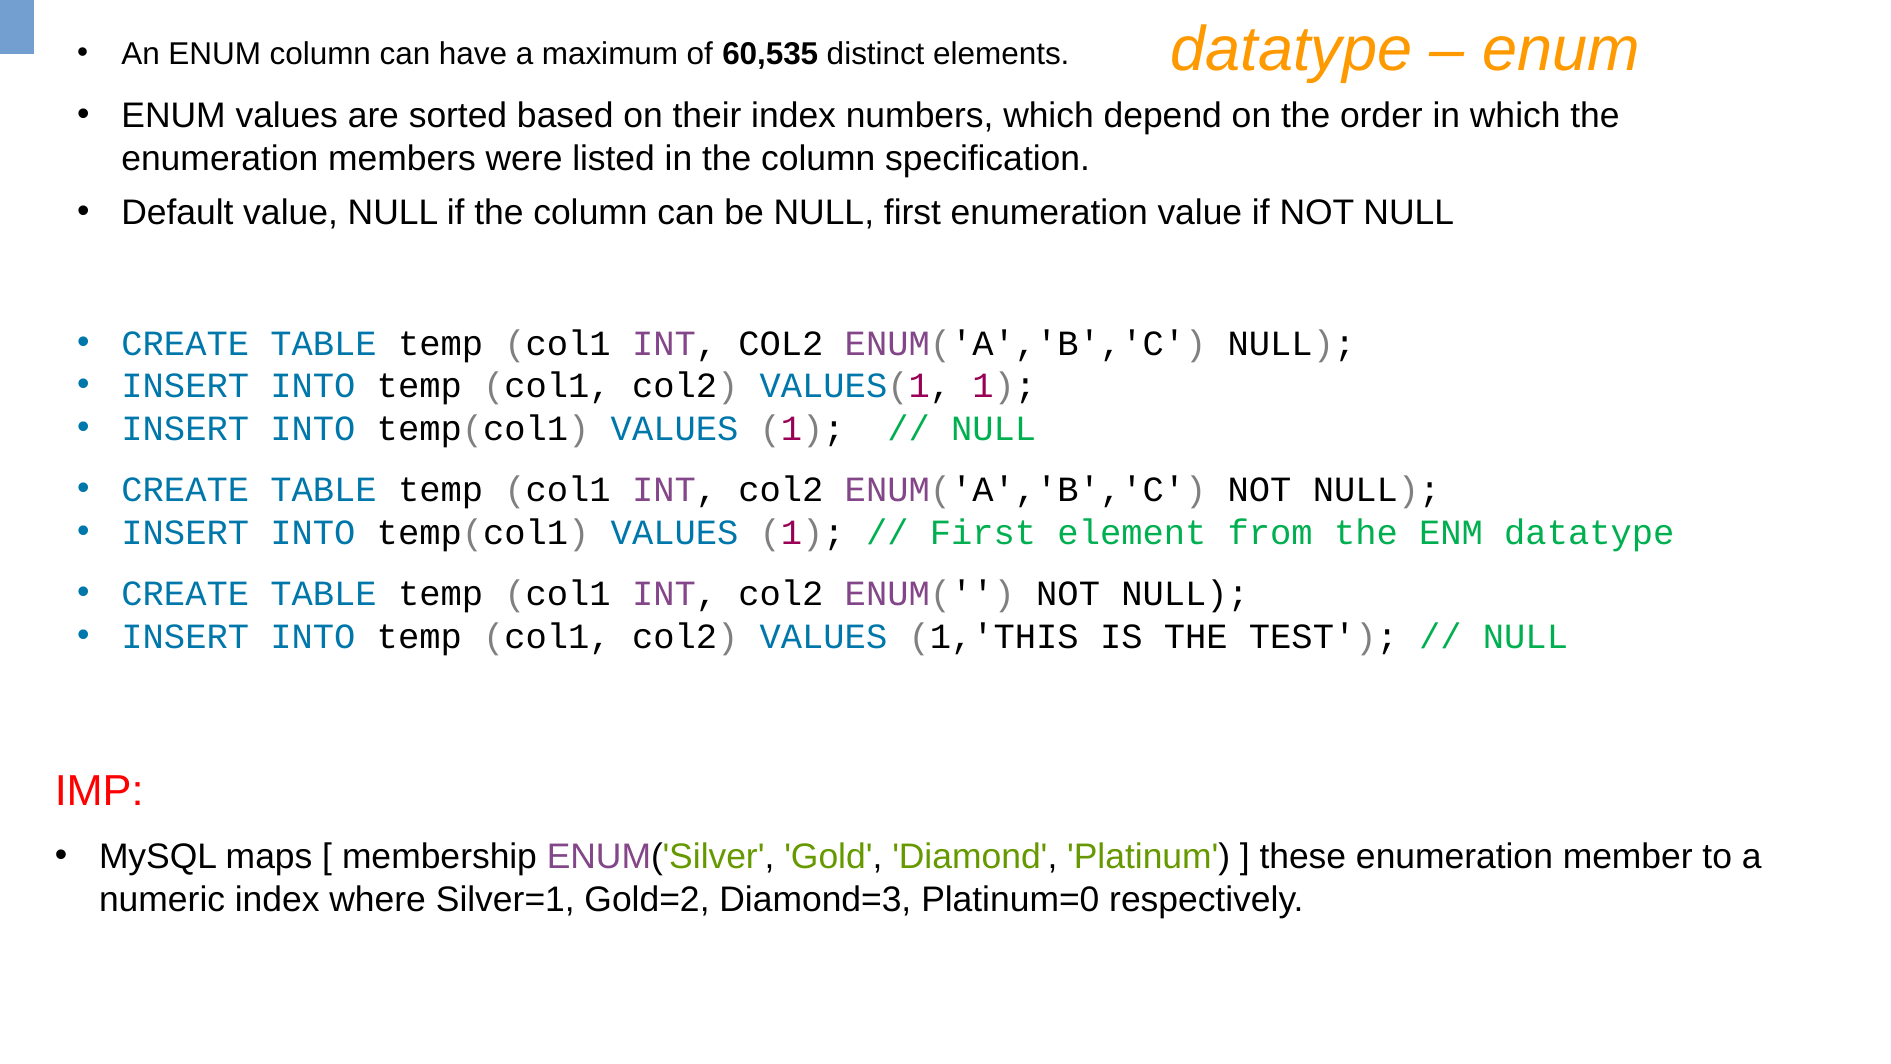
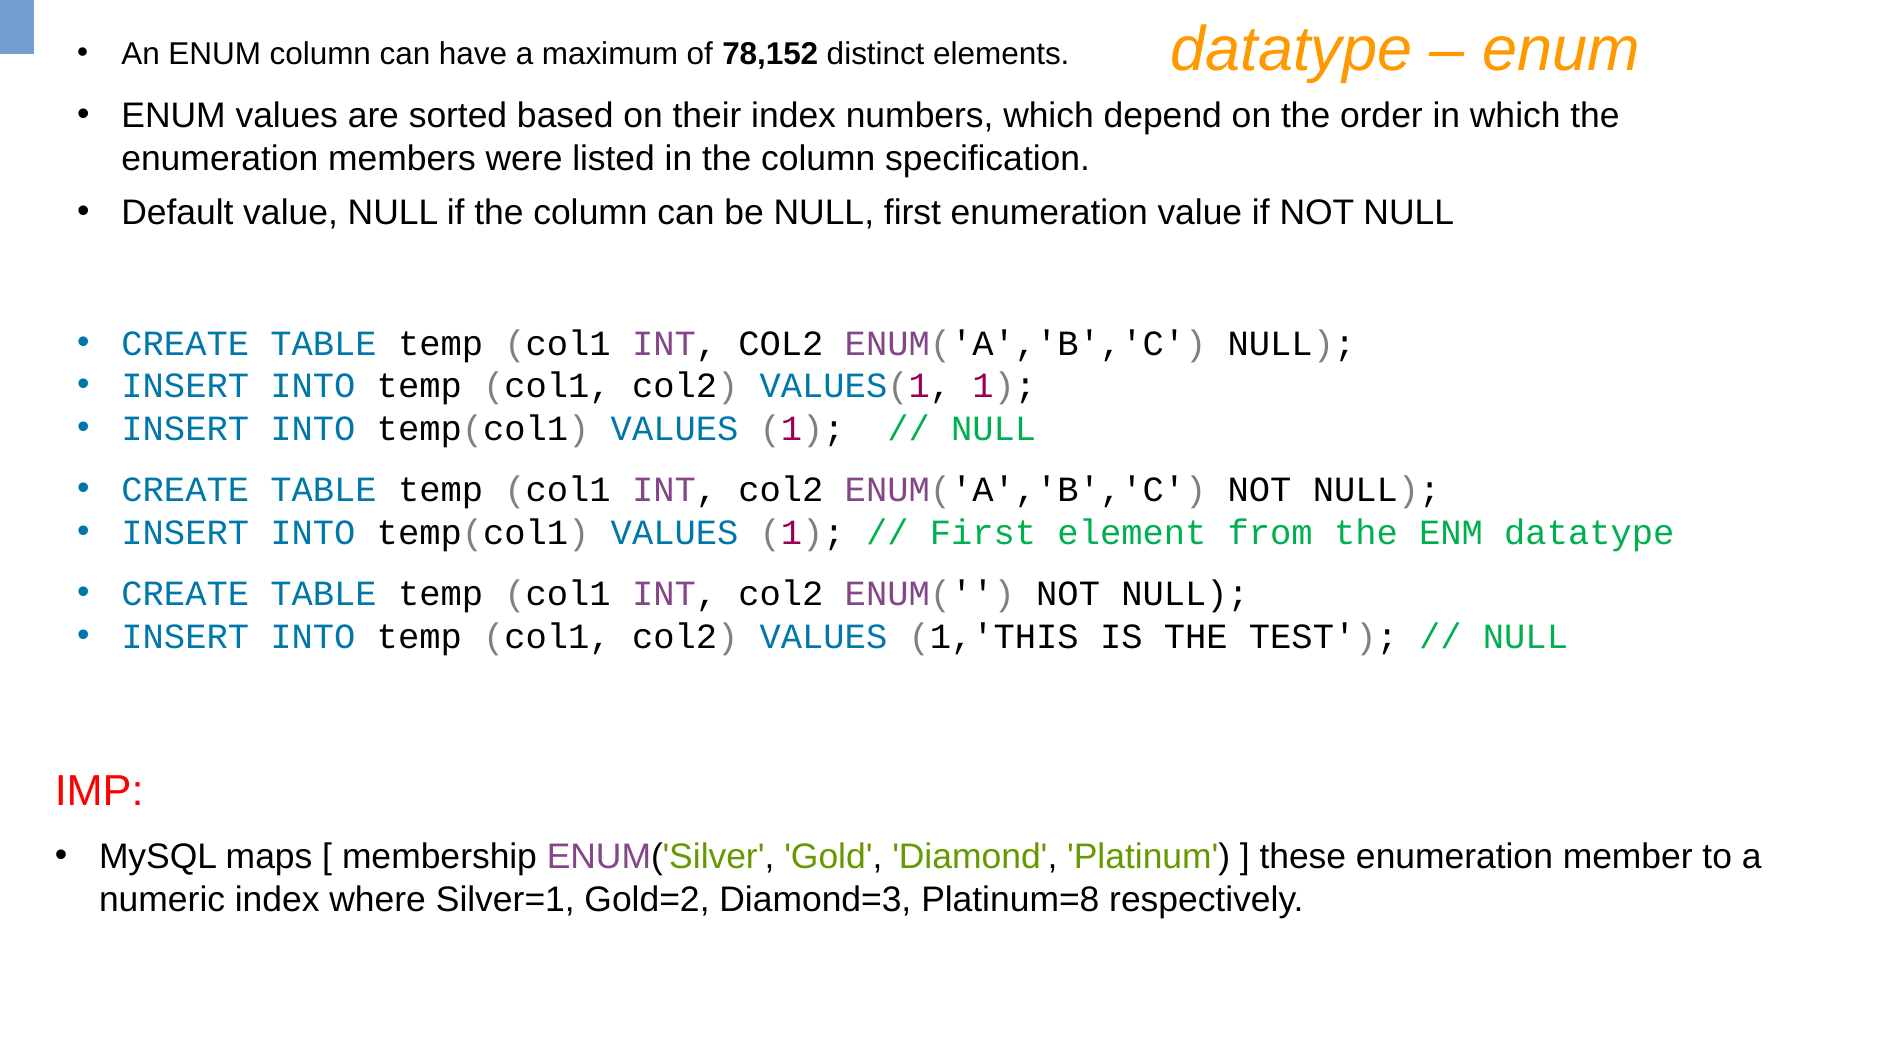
60,535: 60,535 -> 78,152
Platinum=0: Platinum=0 -> Platinum=8
